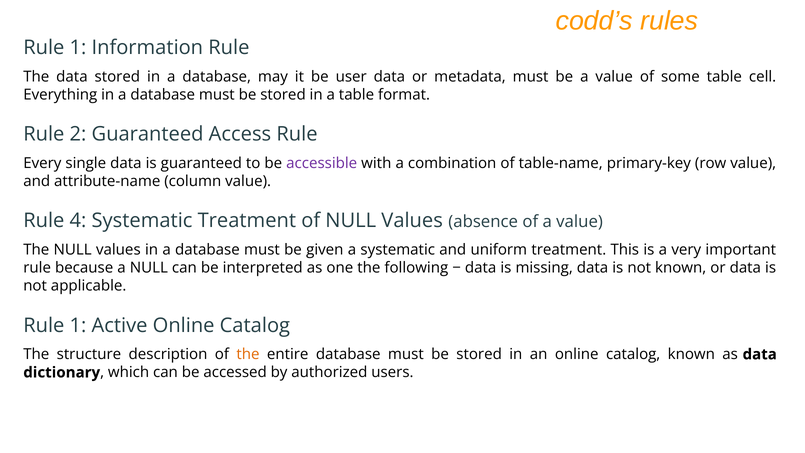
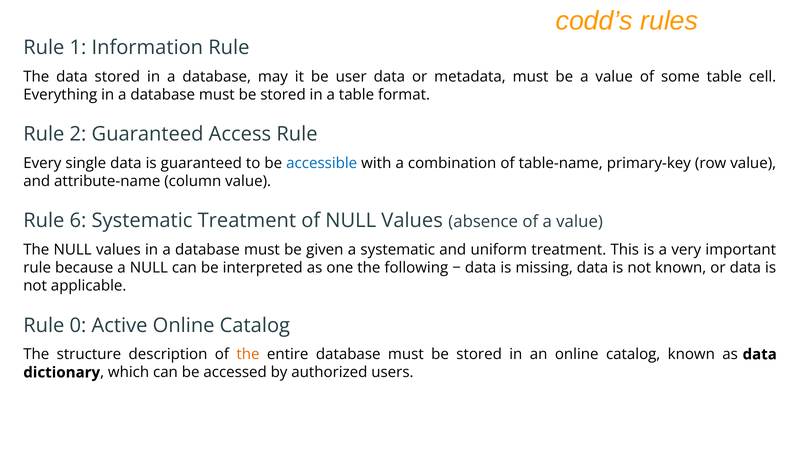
accessible colour: purple -> blue
4: 4 -> 6
1 at (78, 325): 1 -> 0
